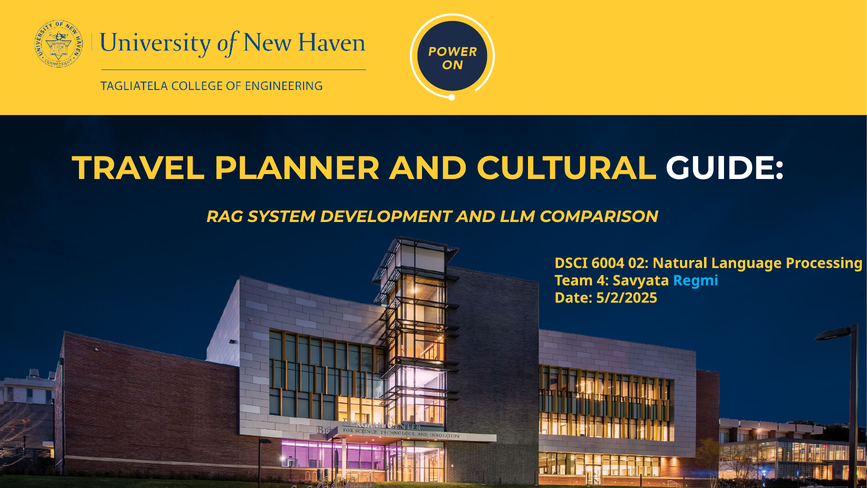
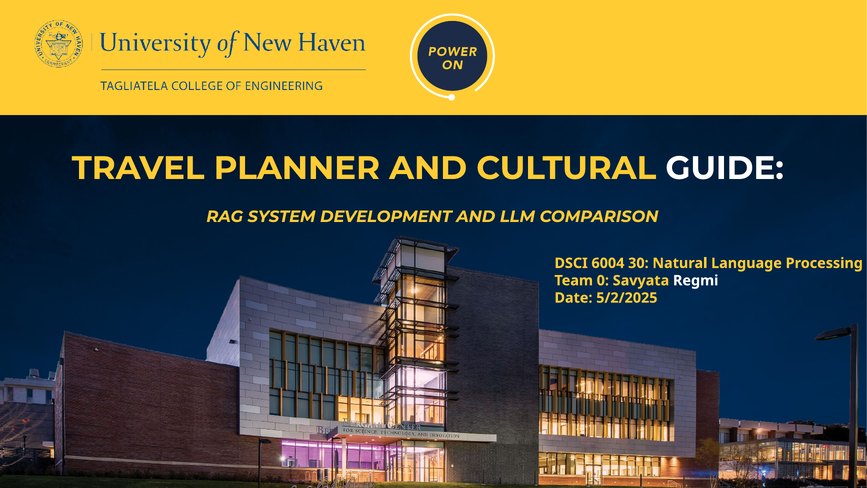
02: 02 -> 30
4: 4 -> 0
Regmi colour: light blue -> white
